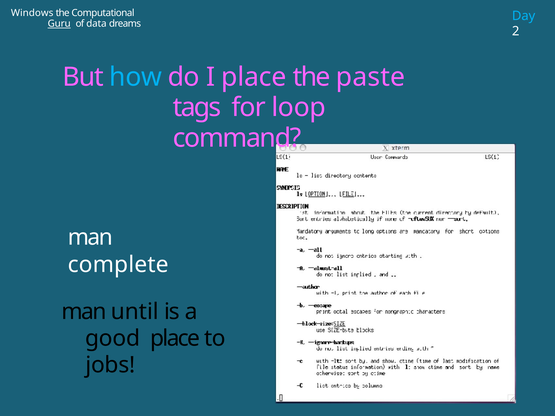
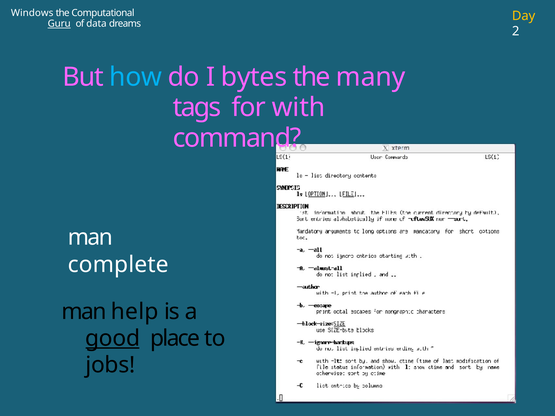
Day colour: light blue -> yellow
I place: place -> bytes
paste: paste -> many
loop: loop -> with
until: until -> help
good underline: none -> present
